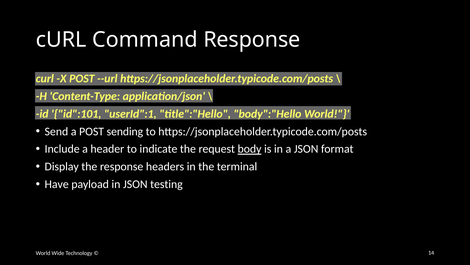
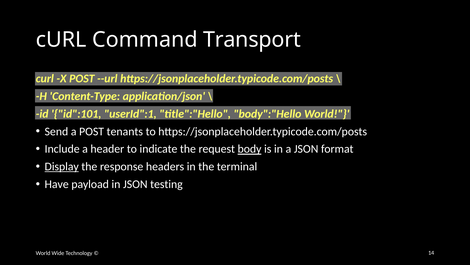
Command Response: Response -> Transport
sending: sending -> tenants
Display underline: none -> present
